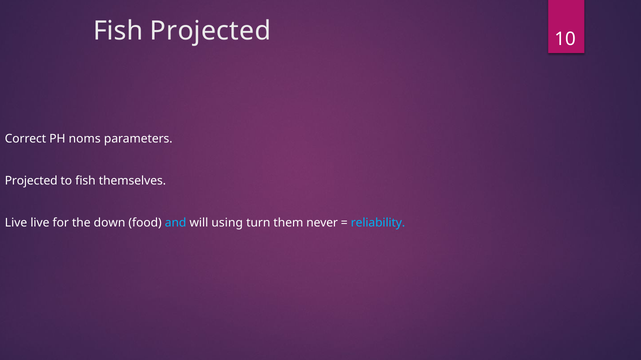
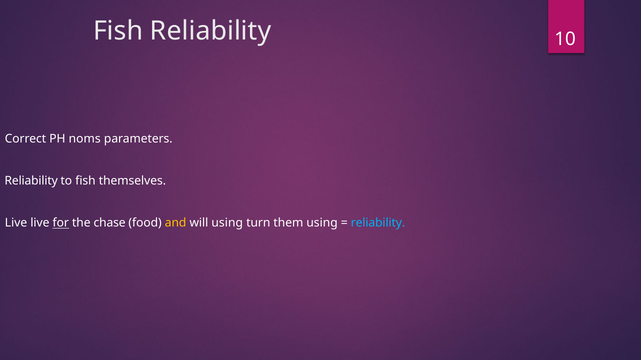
Fish Projected: Projected -> Reliability
Projected at (31, 181): Projected -> Reliability
for underline: none -> present
down: down -> chase
and colour: light blue -> yellow
them never: never -> using
